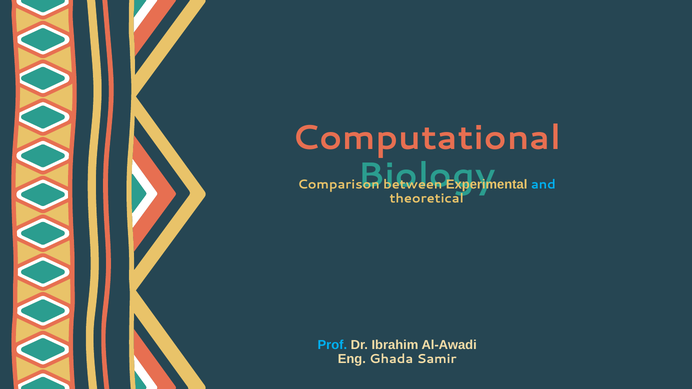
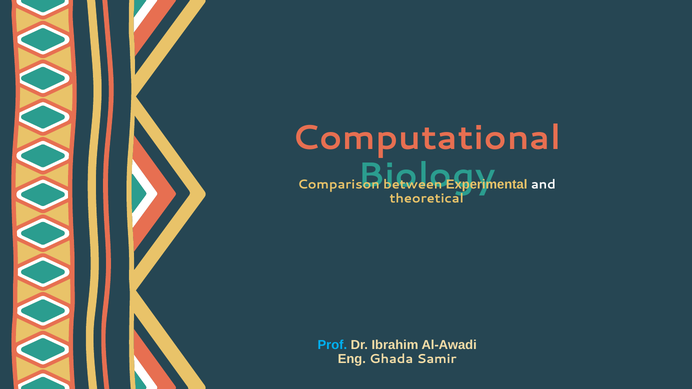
and colour: light blue -> white
